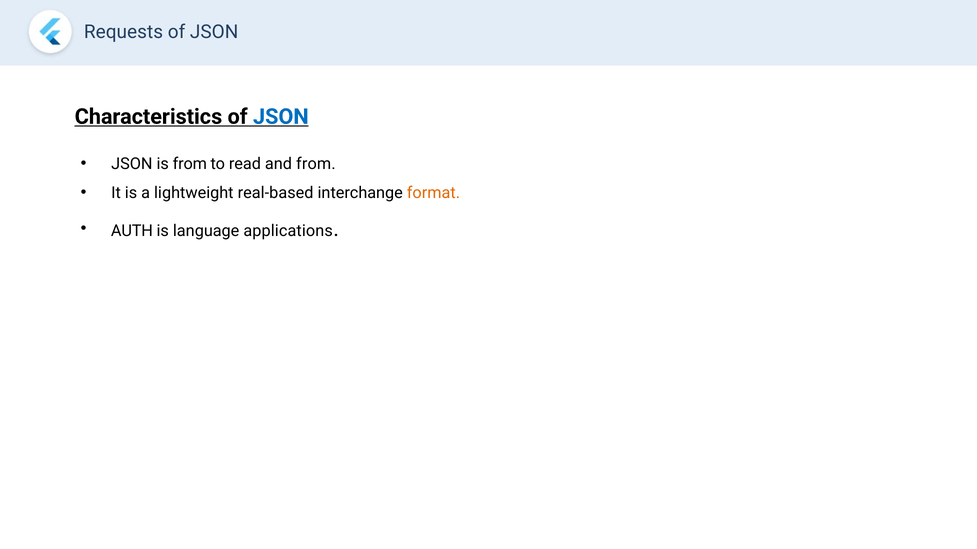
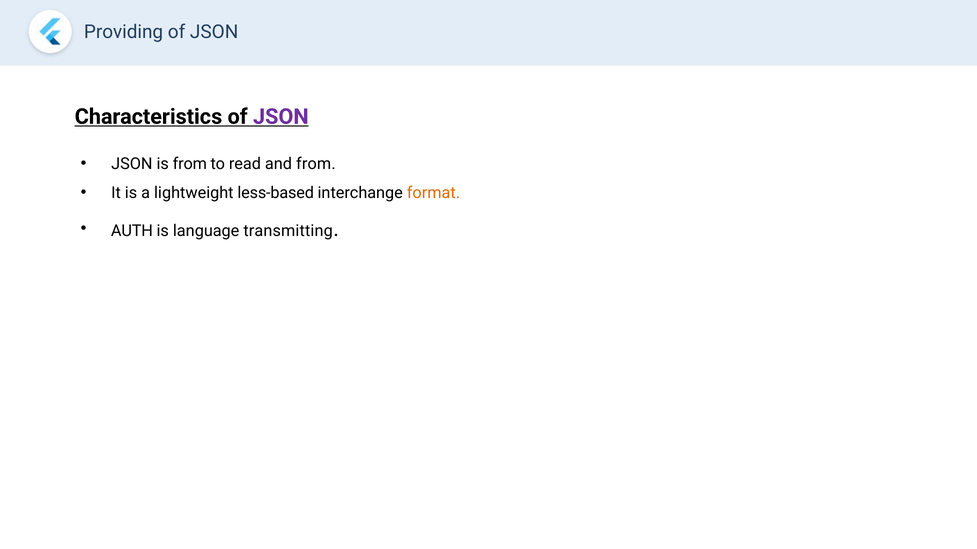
Requests: Requests -> Providing
JSON at (281, 117) colour: blue -> purple
real-based: real-based -> less-based
applications: applications -> transmitting
